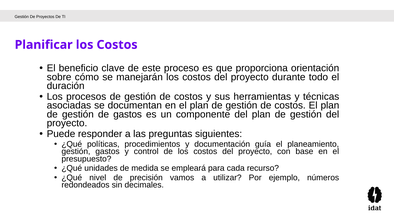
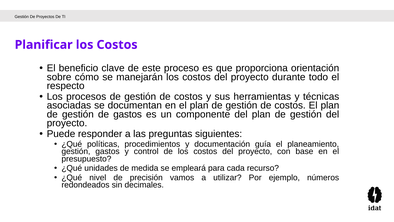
duración: duración -> respecto
